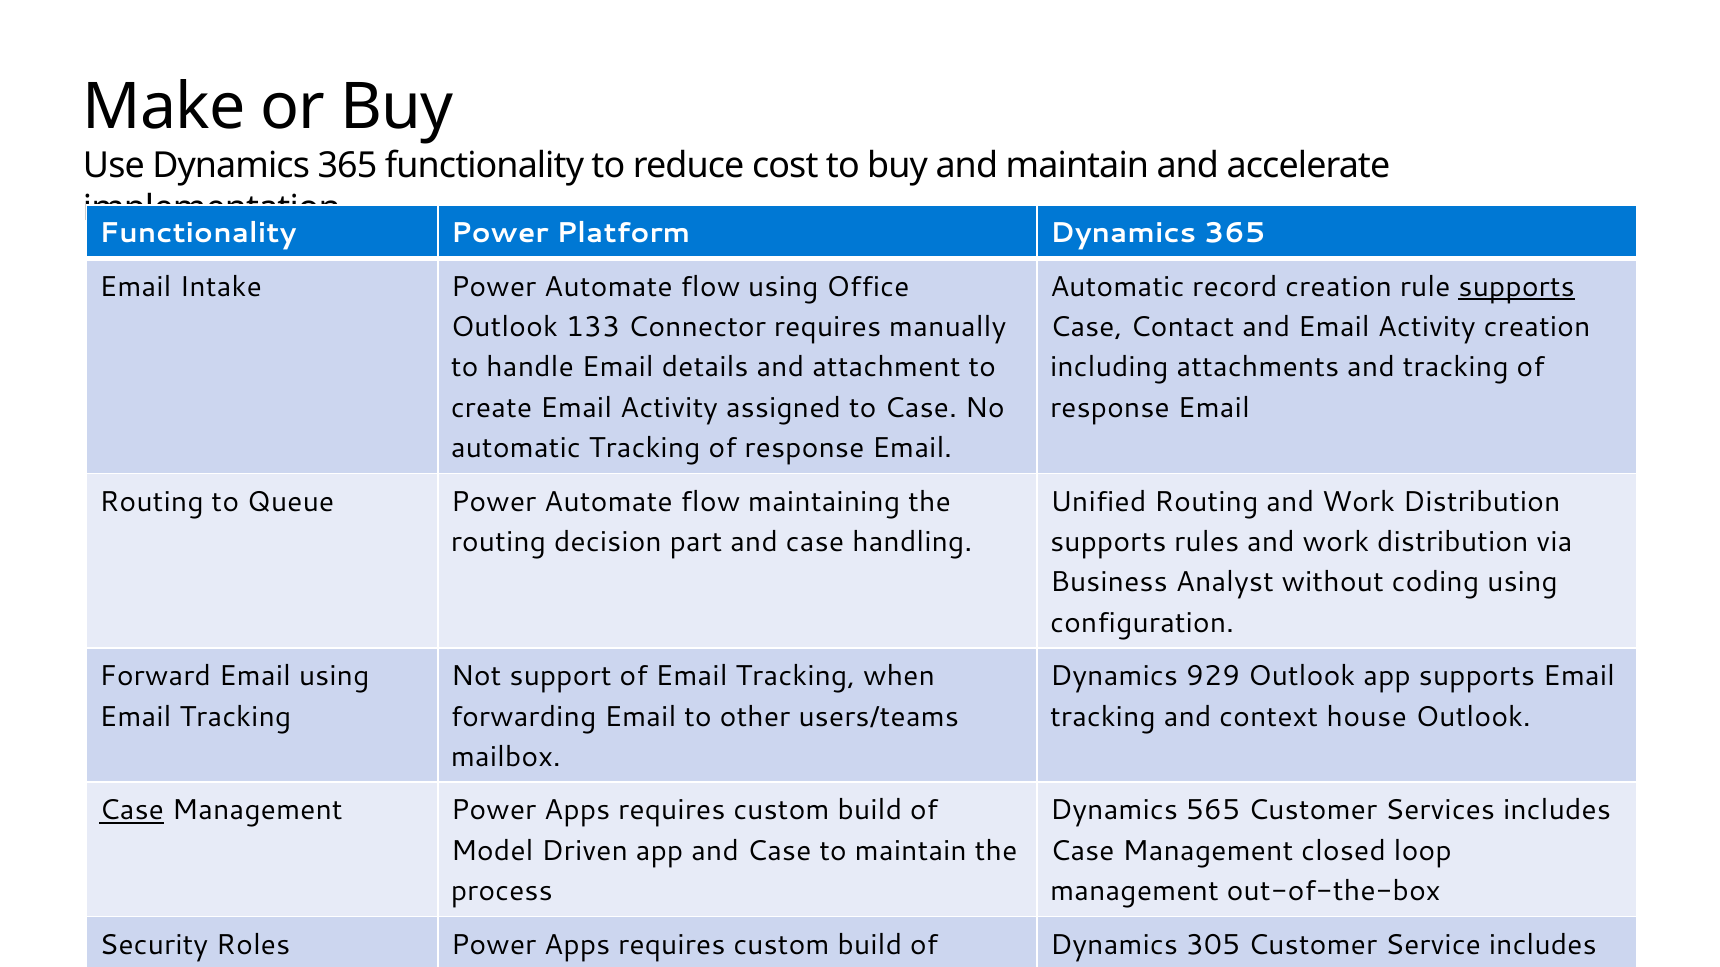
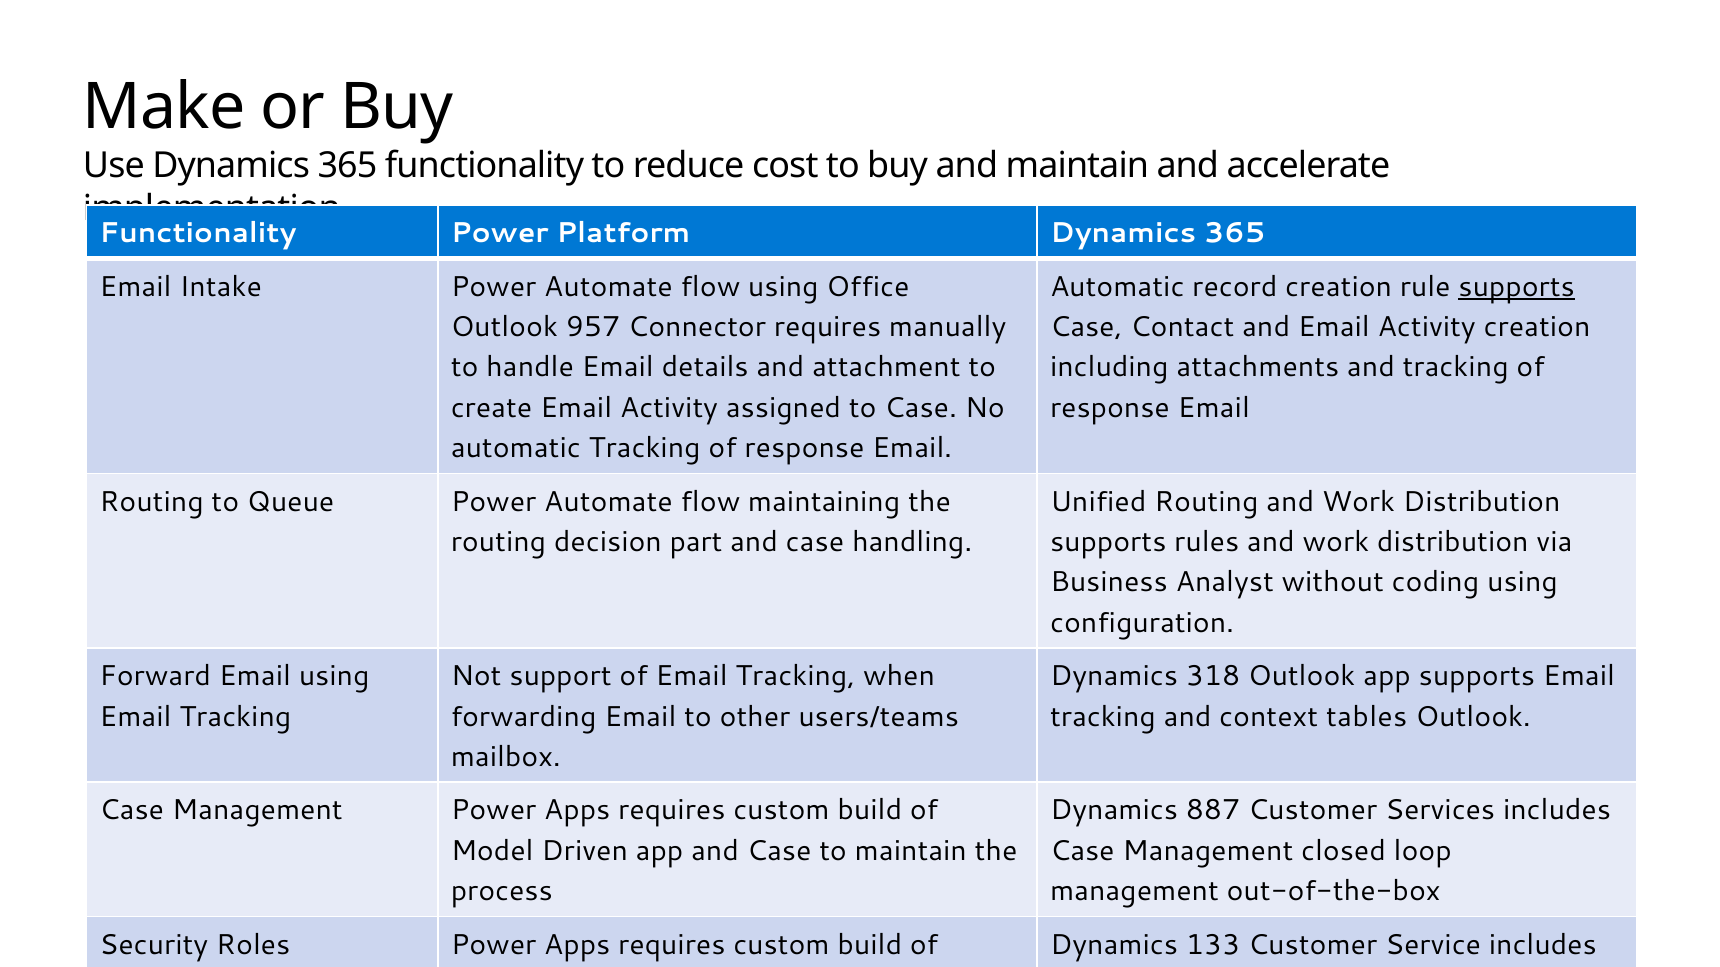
133: 133 -> 957
929: 929 -> 318
house: house -> tables
Case at (132, 811) underline: present -> none
565: 565 -> 887
305: 305 -> 133
